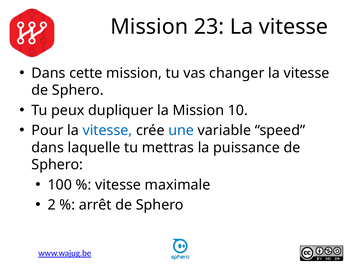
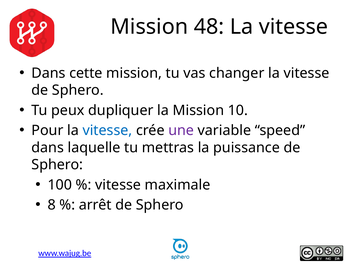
23: 23 -> 48
une colour: blue -> purple
2: 2 -> 8
